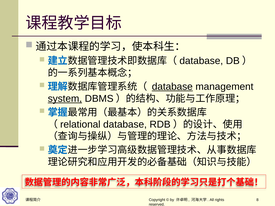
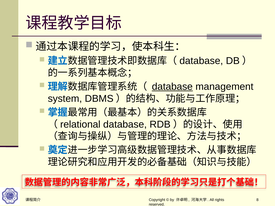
system underline: present -> none
